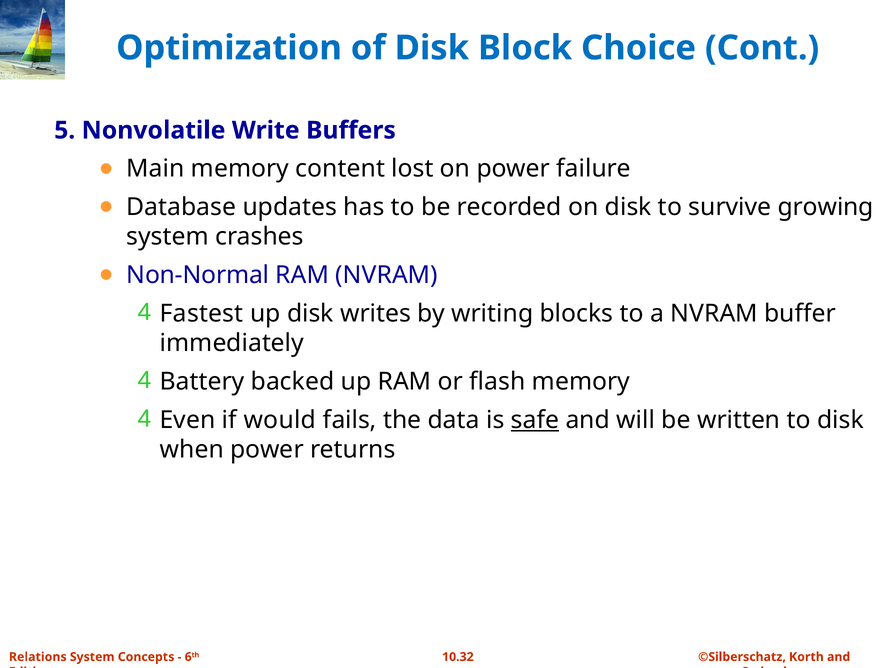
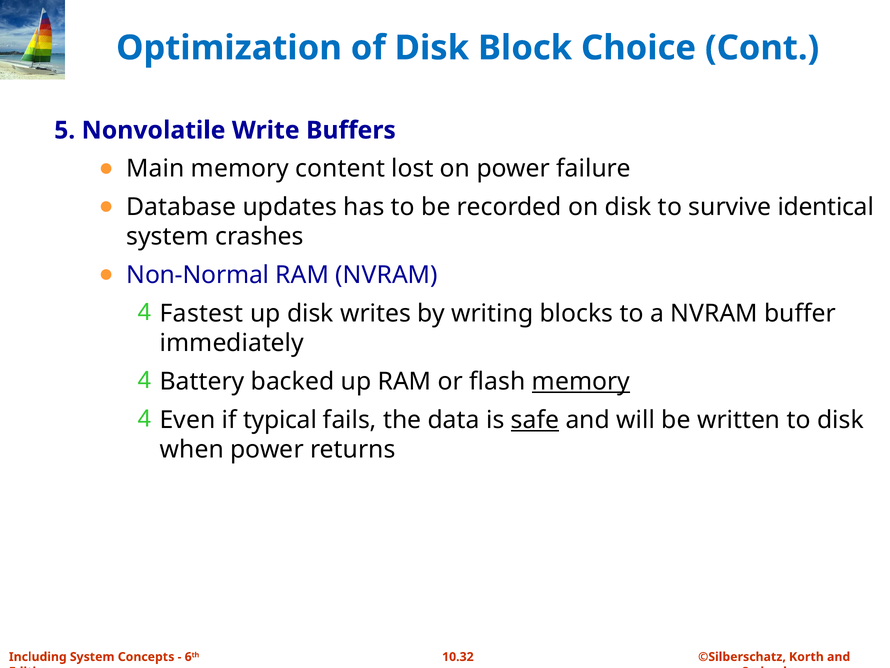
growing: growing -> identical
memory at (581, 381) underline: none -> present
would: would -> typical
Relations: Relations -> Including
